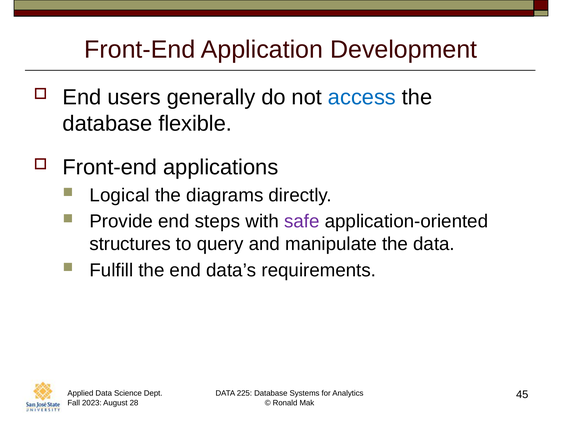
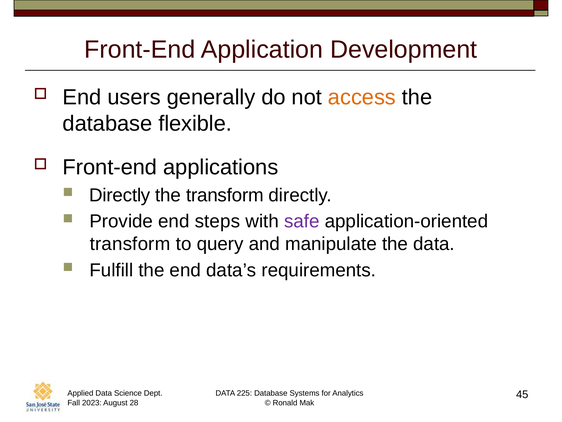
access colour: blue -> orange
Logical at (120, 195): Logical -> Directly
the diagrams: diagrams -> transform
structures at (130, 244): structures -> transform
